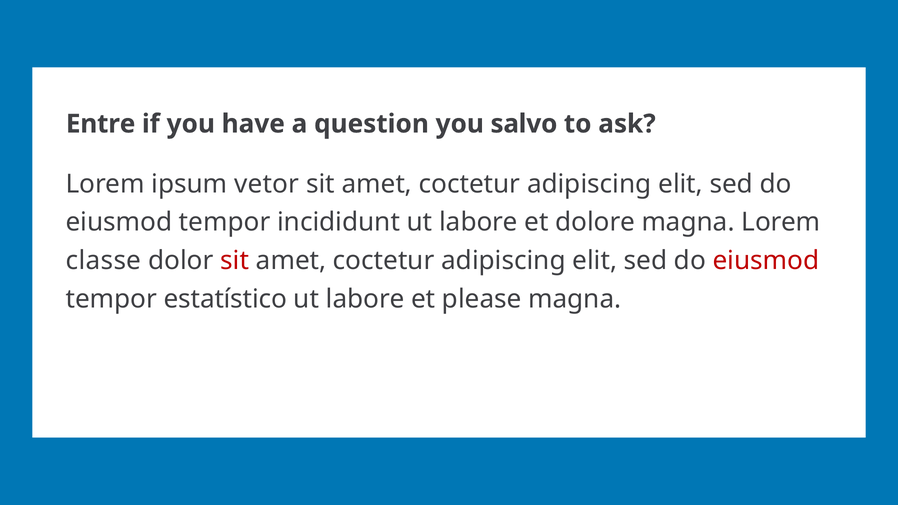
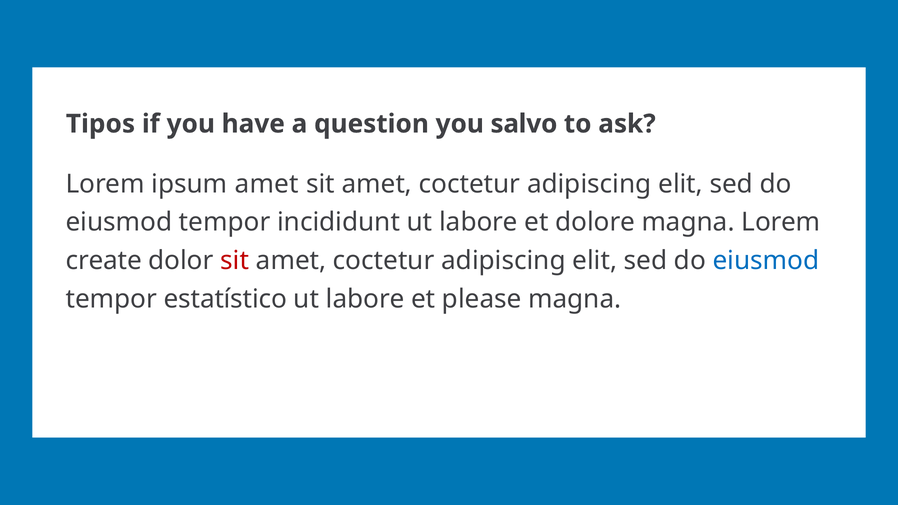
Entre: Entre -> Tipos
ipsum vetor: vetor -> amet
classe: classe -> create
eiusmod at (766, 261) colour: red -> blue
